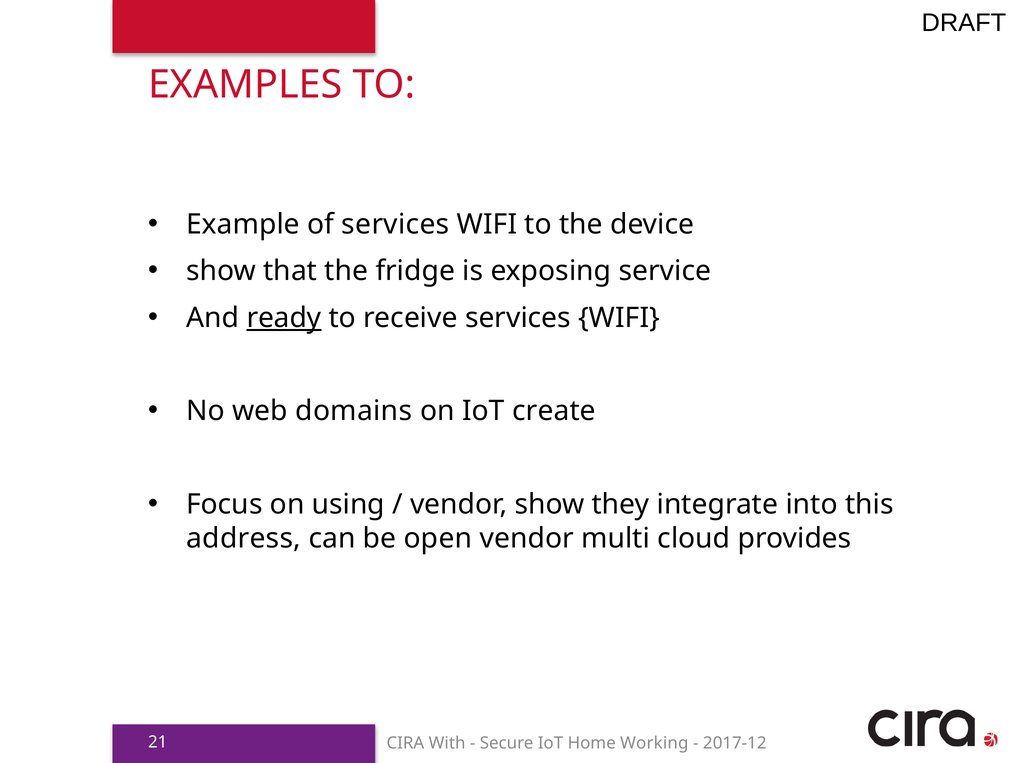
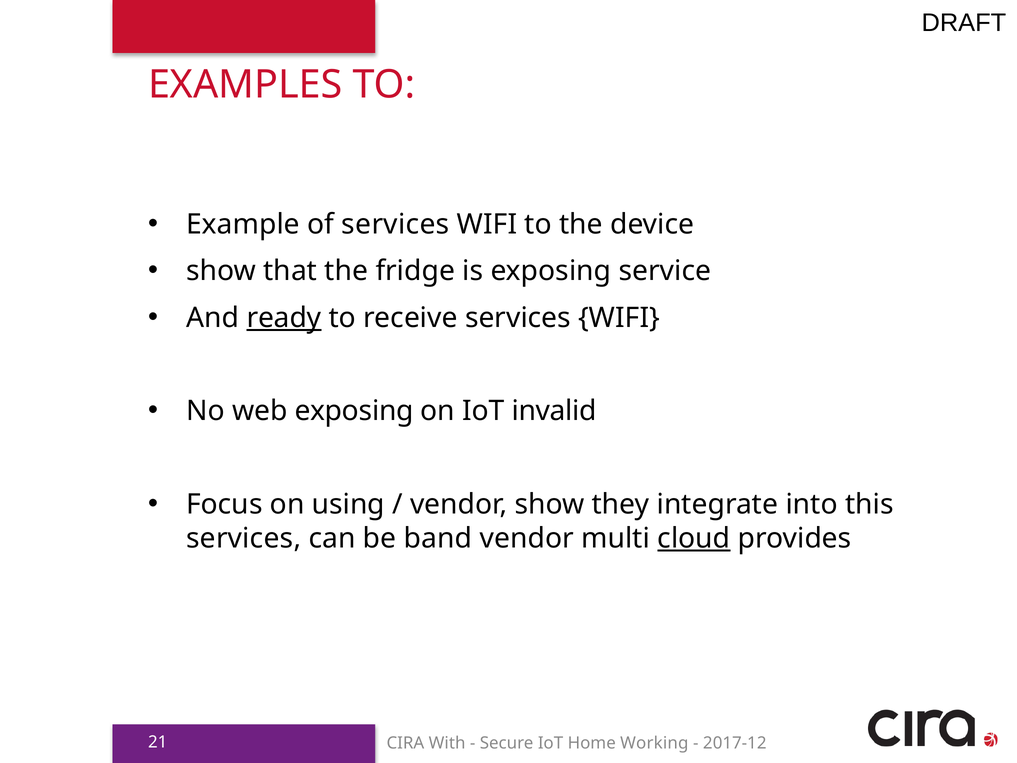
web domains: domains -> exposing
create: create -> invalid
address at (244, 538): address -> services
open: open -> band
cloud underline: none -> present
